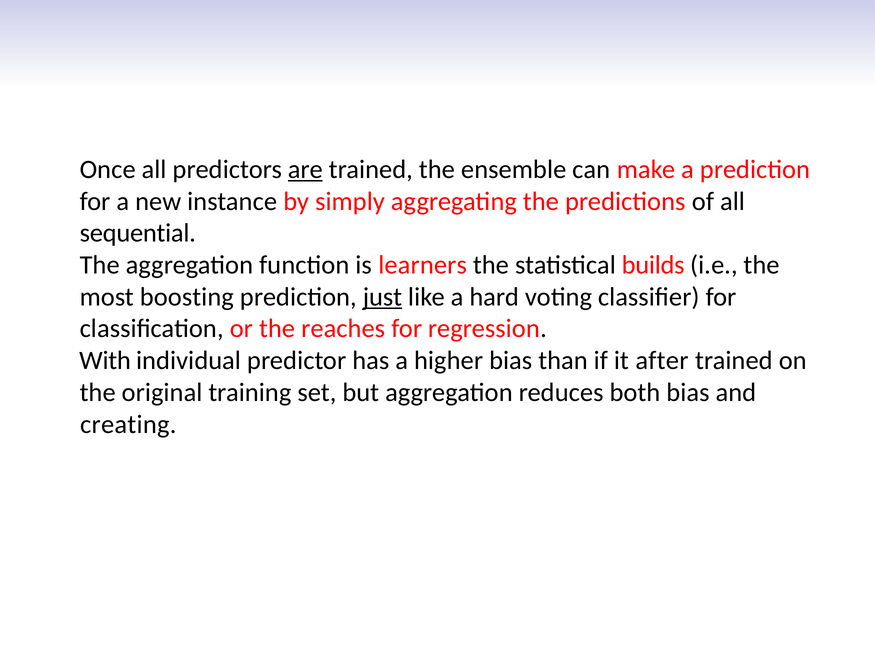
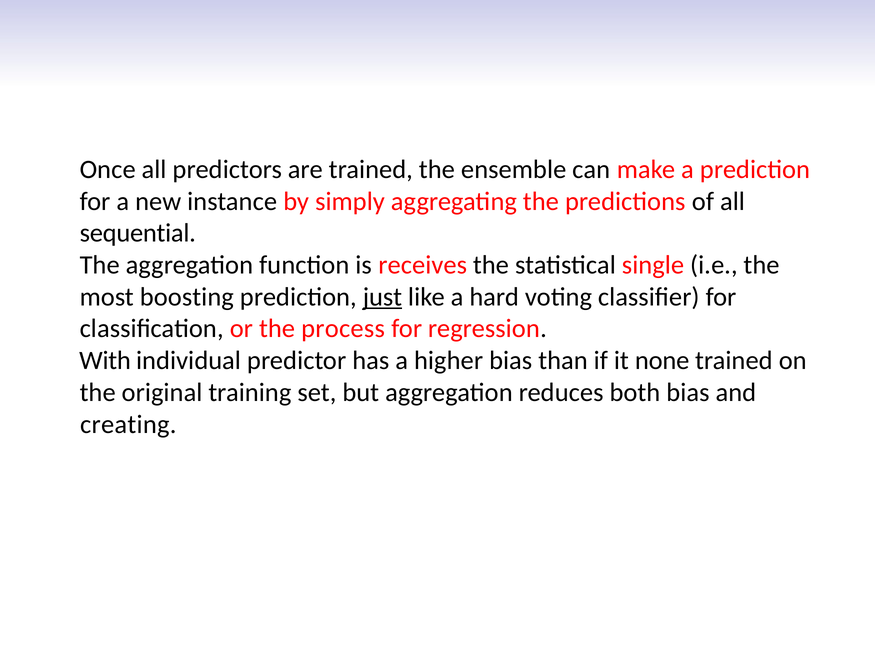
are underline: present -> none
learners: learners -> receives
builds: builds -> single
reaches: reaches -> process
after: after -> none
